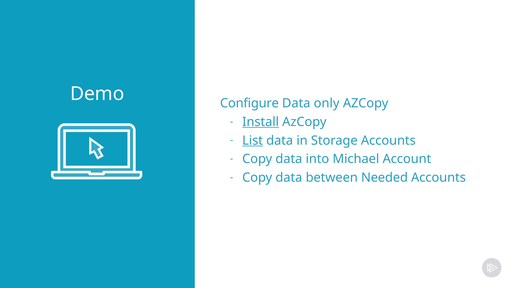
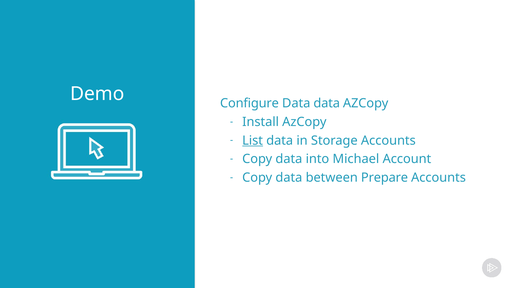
Data only: only -> data
Install underline: present -> none
Needed: Needed -> Prepare
